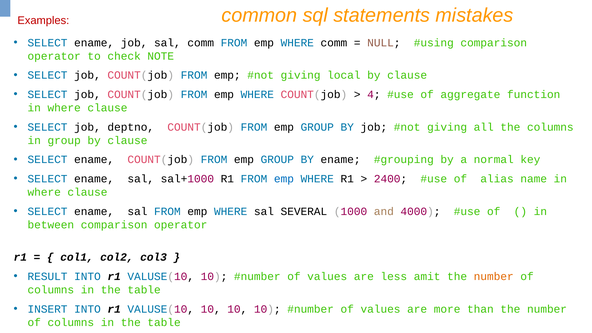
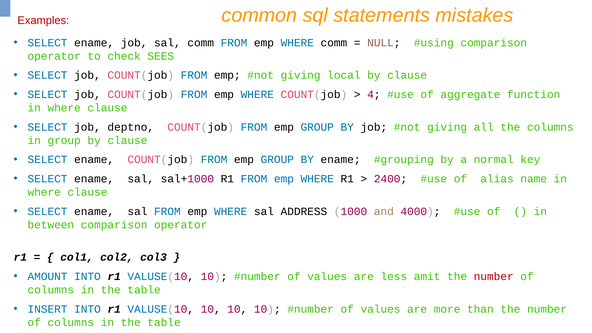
NOTE: NOTE -> SEES
SEVERAL: SEVERAL -> ADDRESS
RESULT: RESULT -> AMOUNT
number at (494, 277) colour: orange -> red
